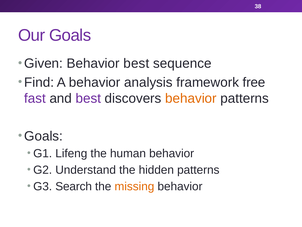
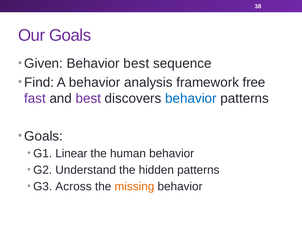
behavior at (191, 98) colour: orange -> blue
Lifeng: Lifeng -> Linear
Search: Search -> Across
